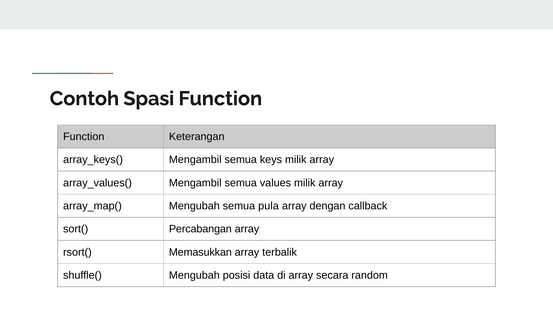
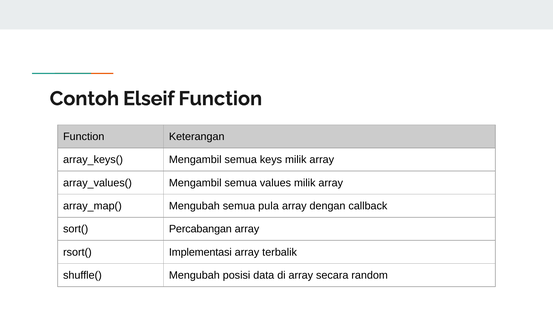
Spasi: Spasi -> Elseif
Memasukkan: Memasukkan -> Implementasi
